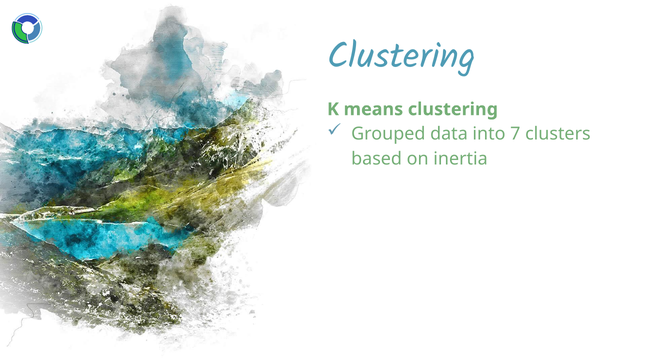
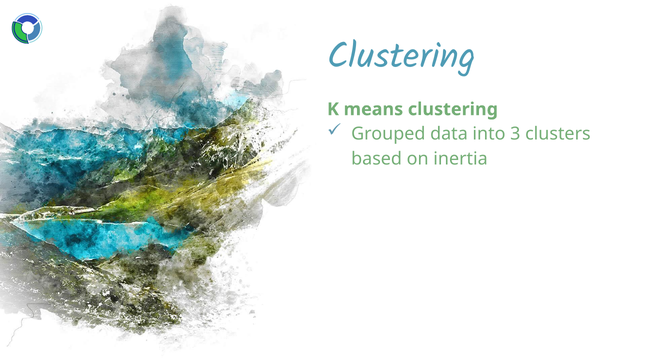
7: 7 -> 3
